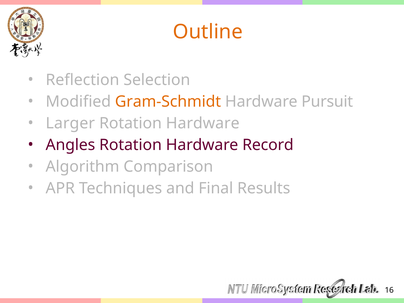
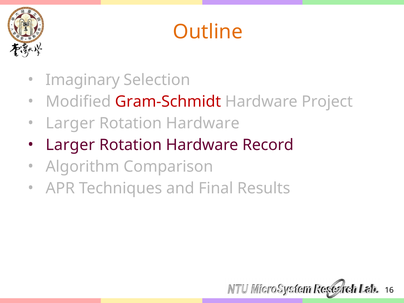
Reflection: Reflection -> Imaginary
Gram-Schmidt colour: orange -> red
Pursuit: Pursuit -> Project
Angles at (70, 145): Angles -> Larger
